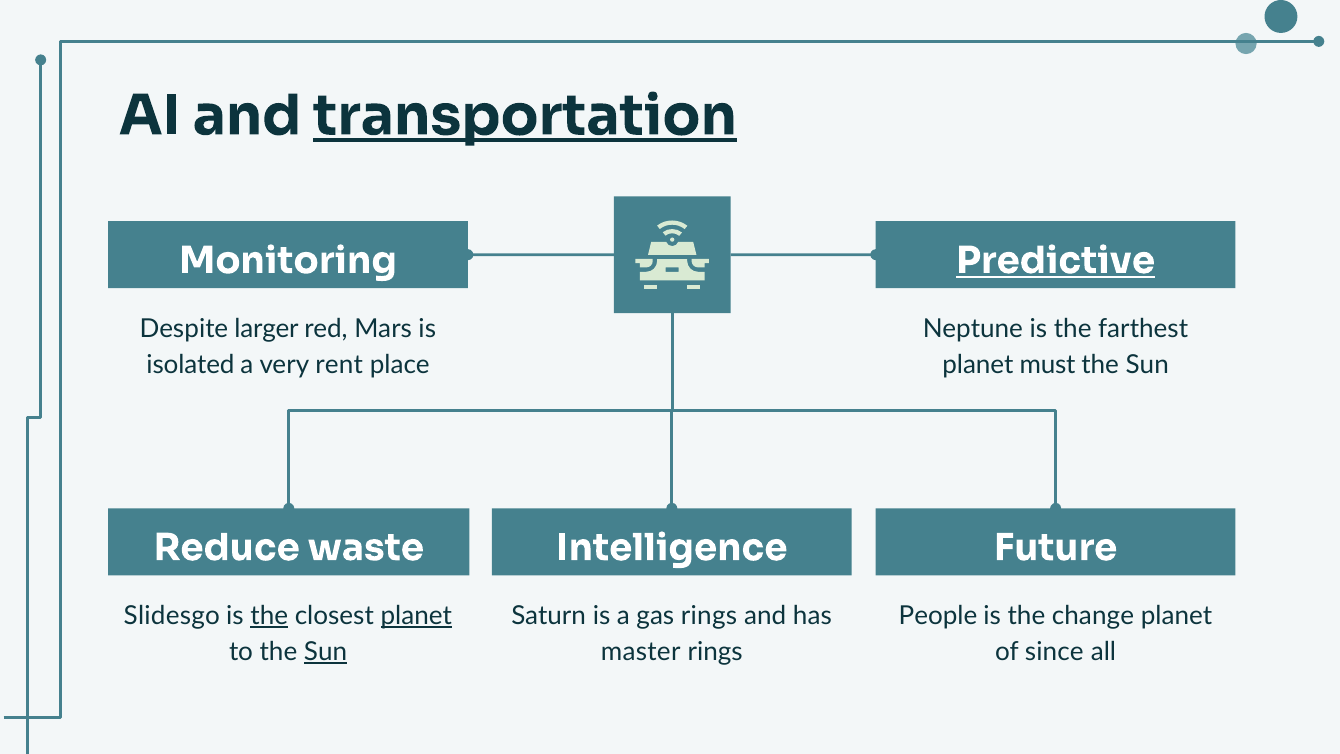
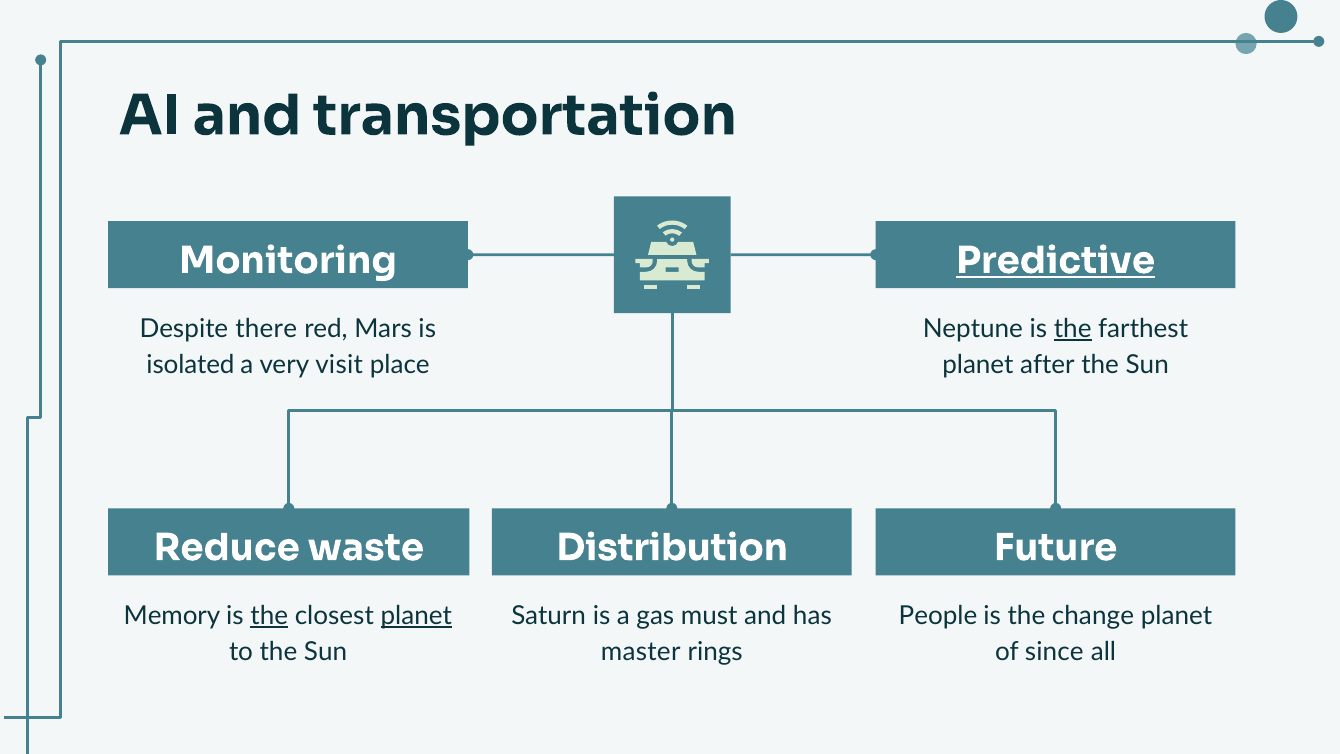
transportation underline: present -> none
larger: larger -> there
the at (1073, 329) underline: none -> present
rent: rent -> visit
must: must -> after
Intelligence: Intelligence -> Distribution
Slidesgo: Slidesgo -> Memory
gas rings: rings -> must
Sun at (325, 652) underline: present -> none
